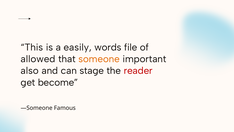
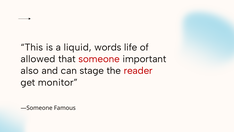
easily: easily -> liquid
file: file -> life
someone colour: orange -> red
become: become -> monitor
